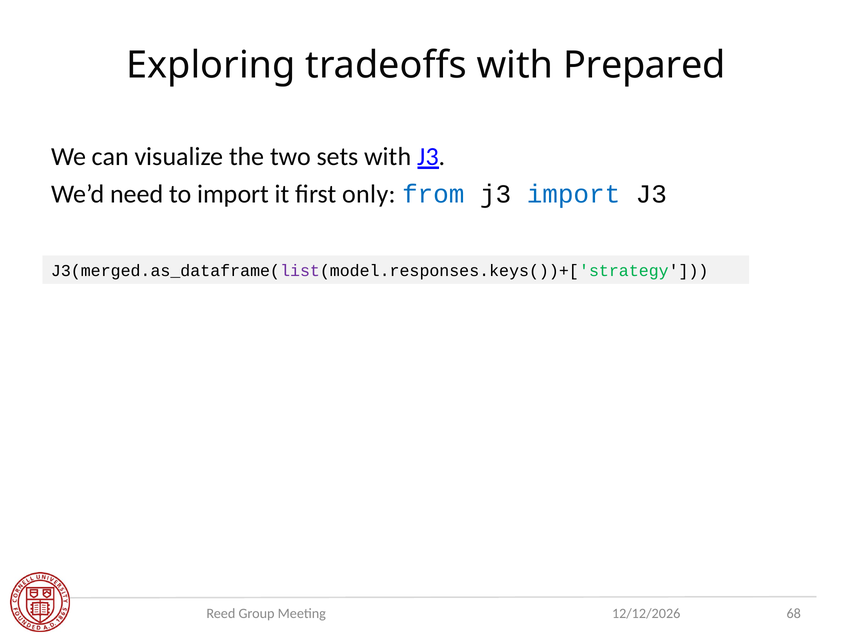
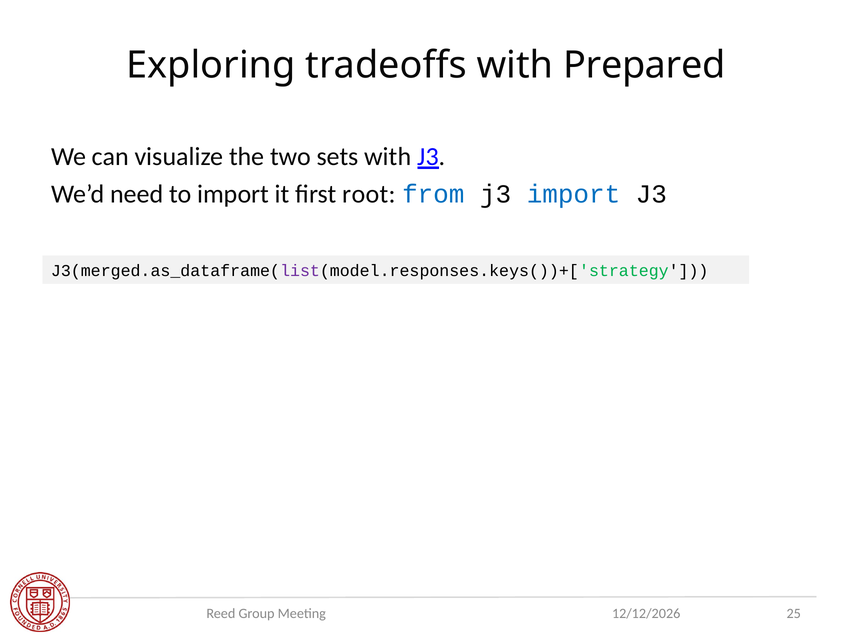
only: only -> root
68: 68 -> 25
